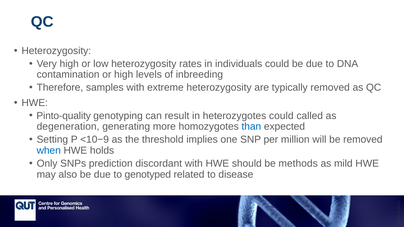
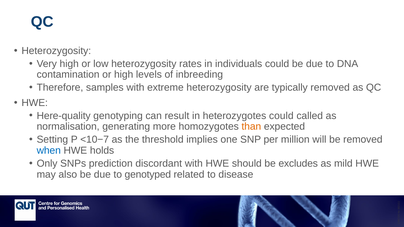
Pinto-quality: Pinto-quality -> Here-quality
degeneration: degeneration -> normalisation
than colour: blue -> orange
<10−9: <10−9 -> <10−7
methods: methods -> excludes
